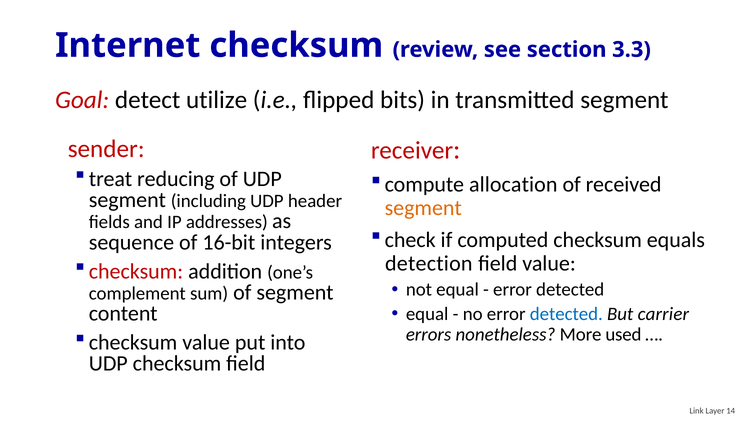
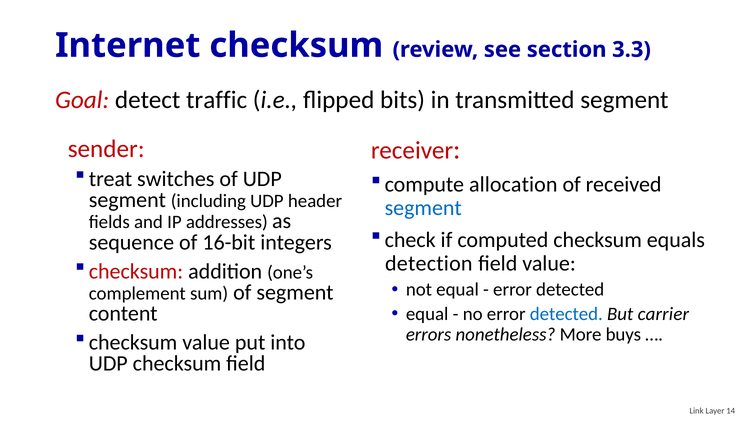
utilize: utilize -> traffic
reducing: reducing -> switches
segment at (423, 208) colour: orange -> blue
used: used -> buys
